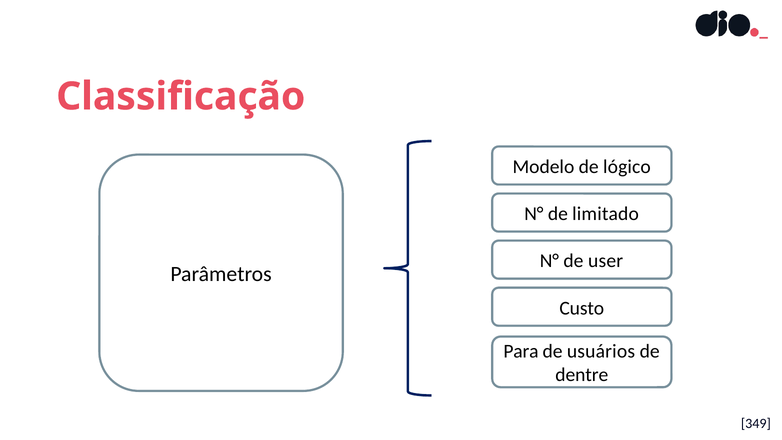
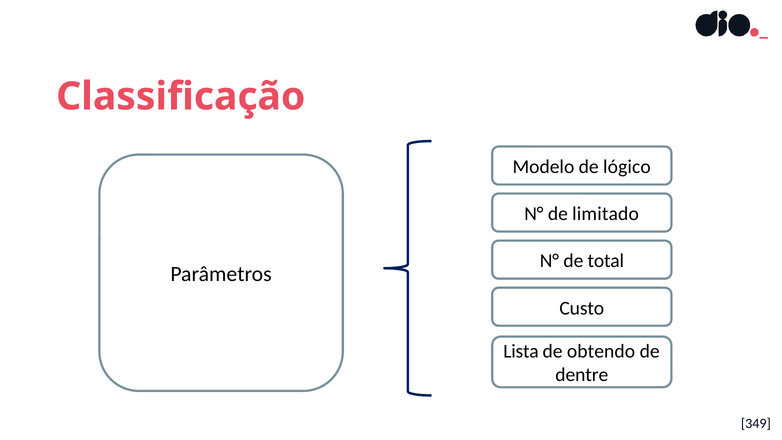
user: user -> total
Para: Para -> Lista
usuários: usuários -> obtendo
